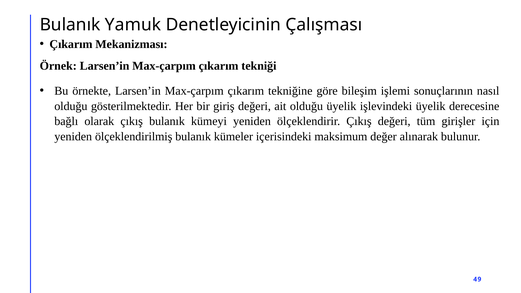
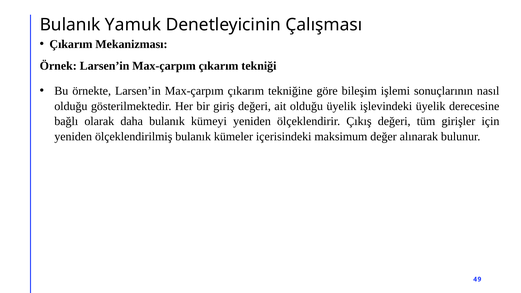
olarak çıkış: çıkış -> daha
